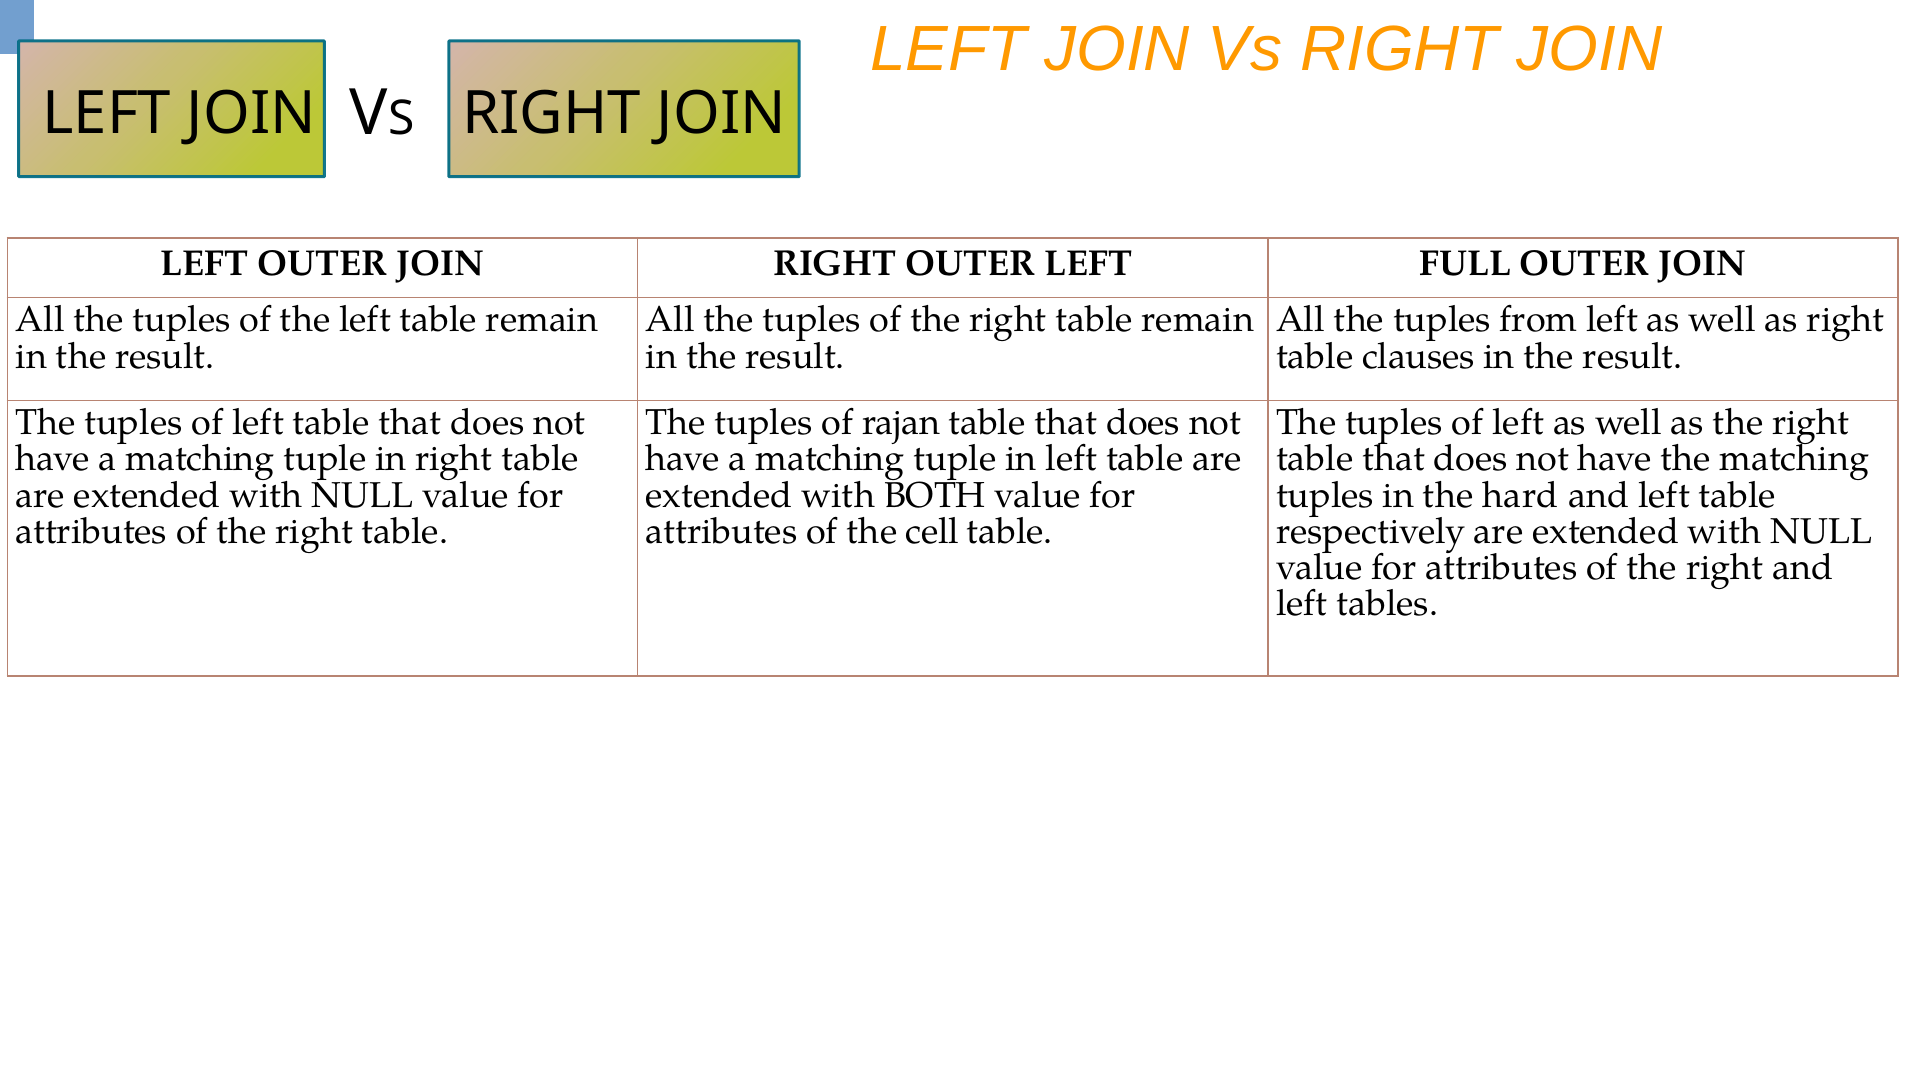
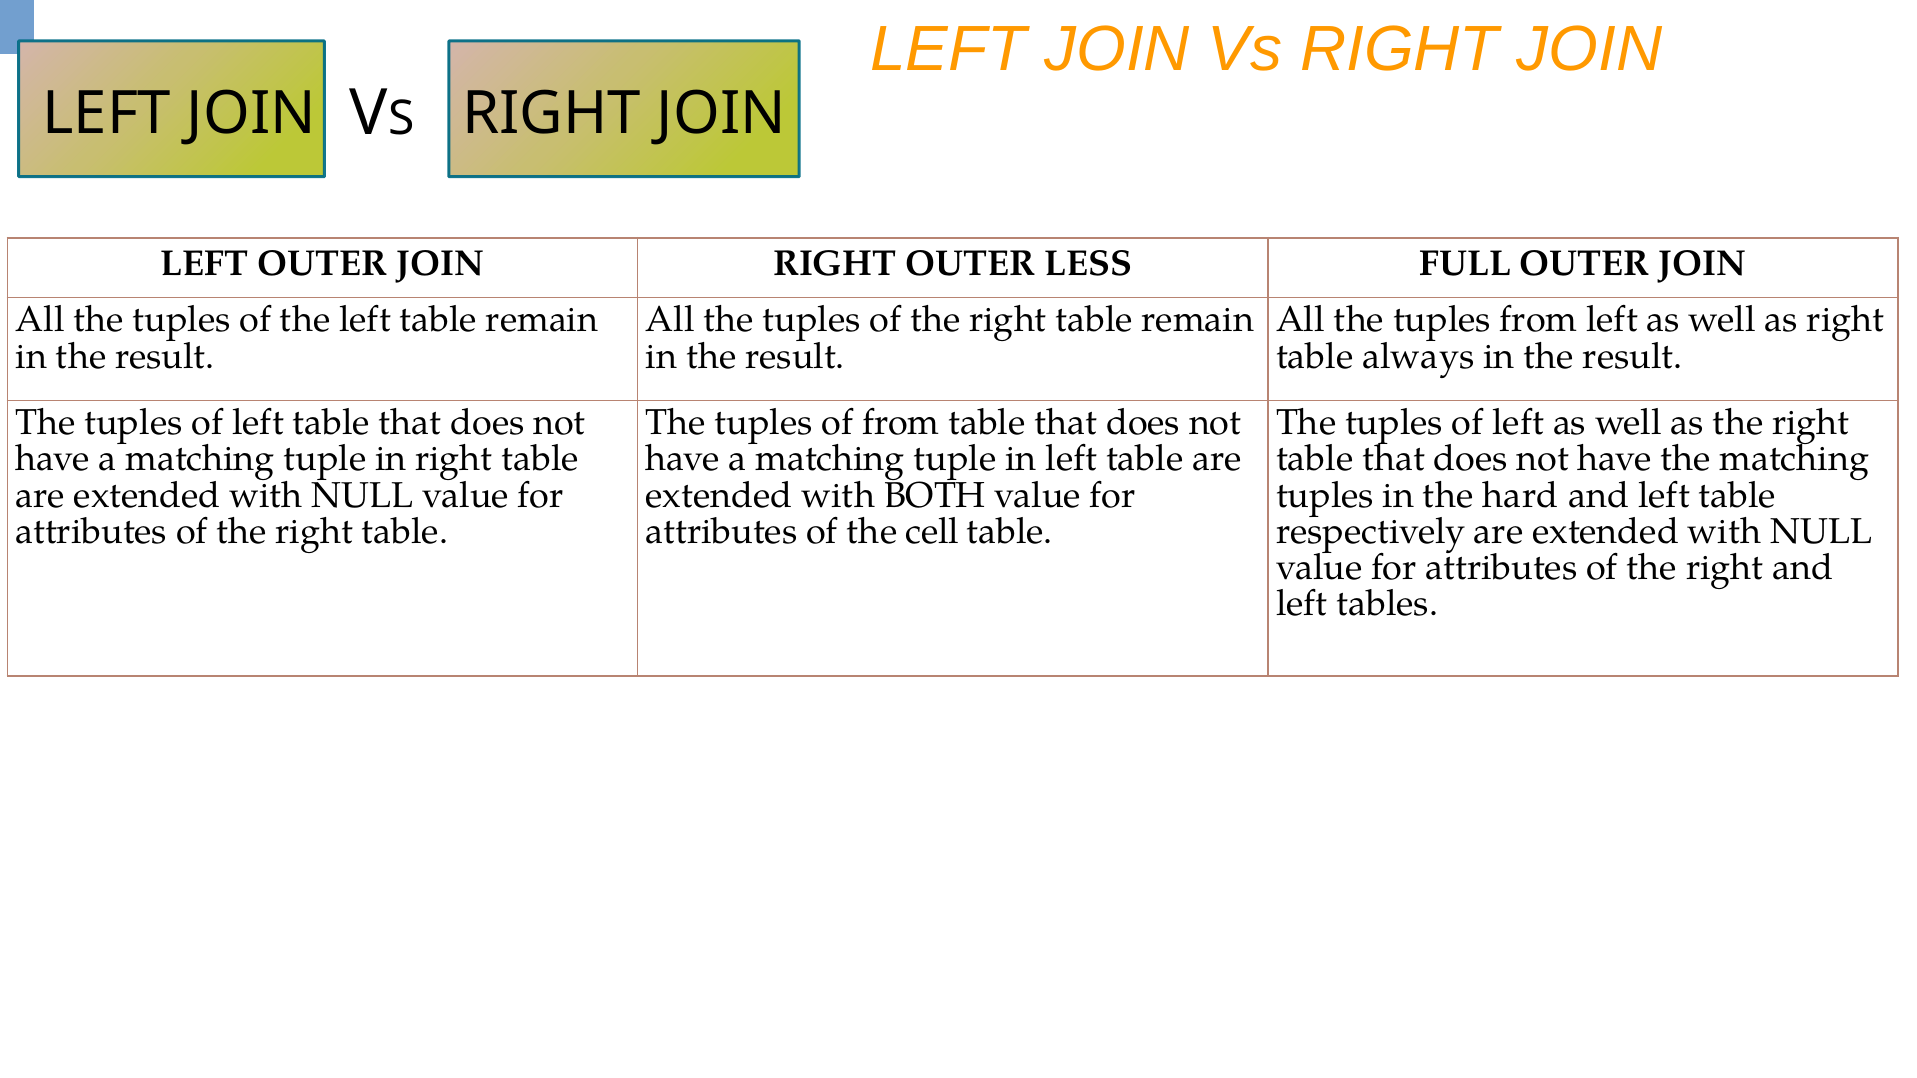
OUTER LEFT: LEFT -> LESS
clauses: clauses -> always
of rajan: rajan -> from
